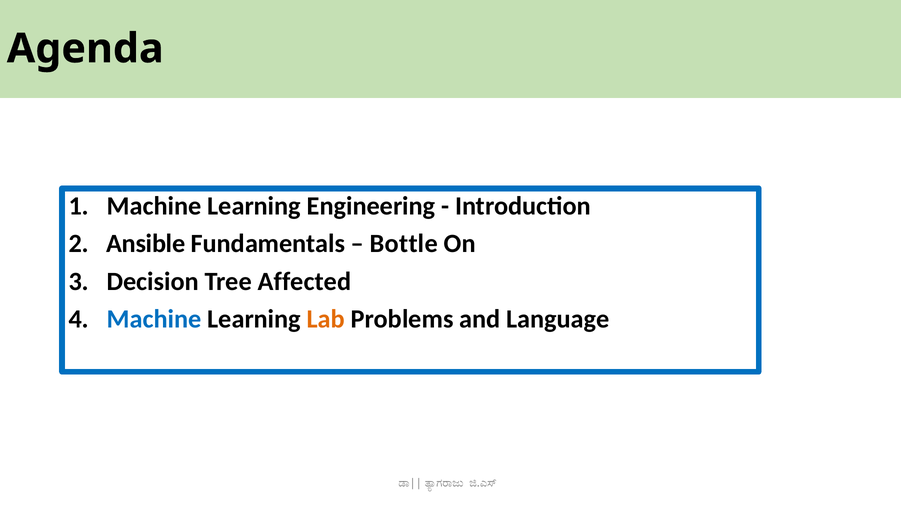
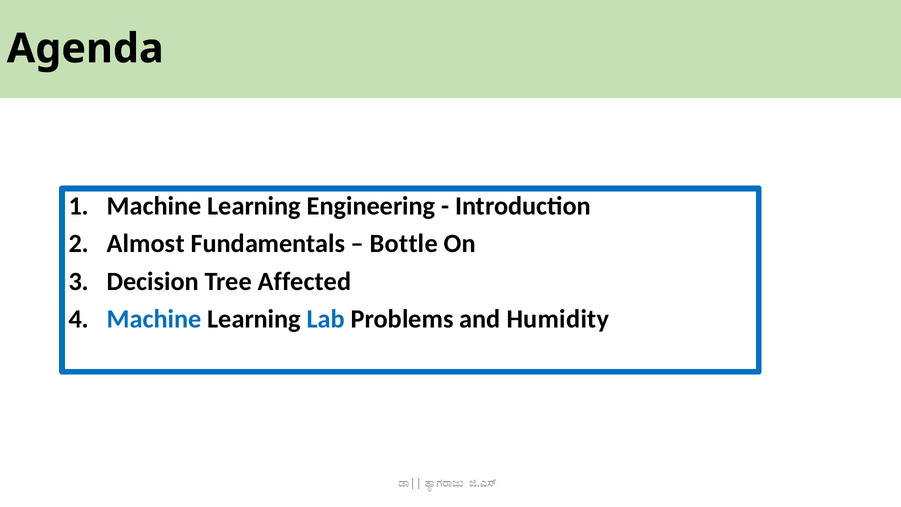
Ansible: Ansible -> Almost
Lab colour: orange -> blue
Language: Language -> Humidity
